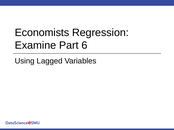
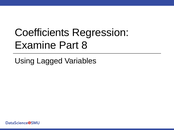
Economists: Economists -> Coefficients
6: 6 -> 8
